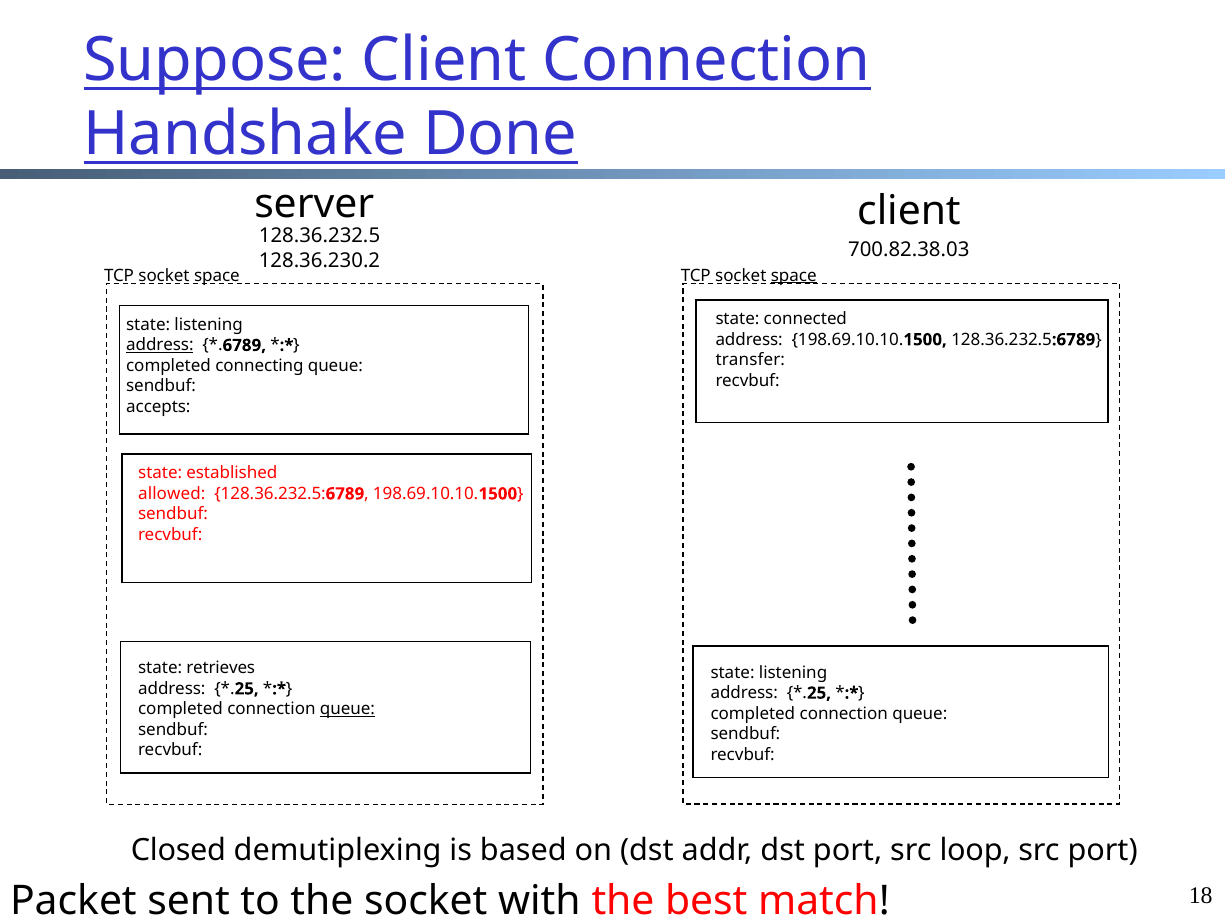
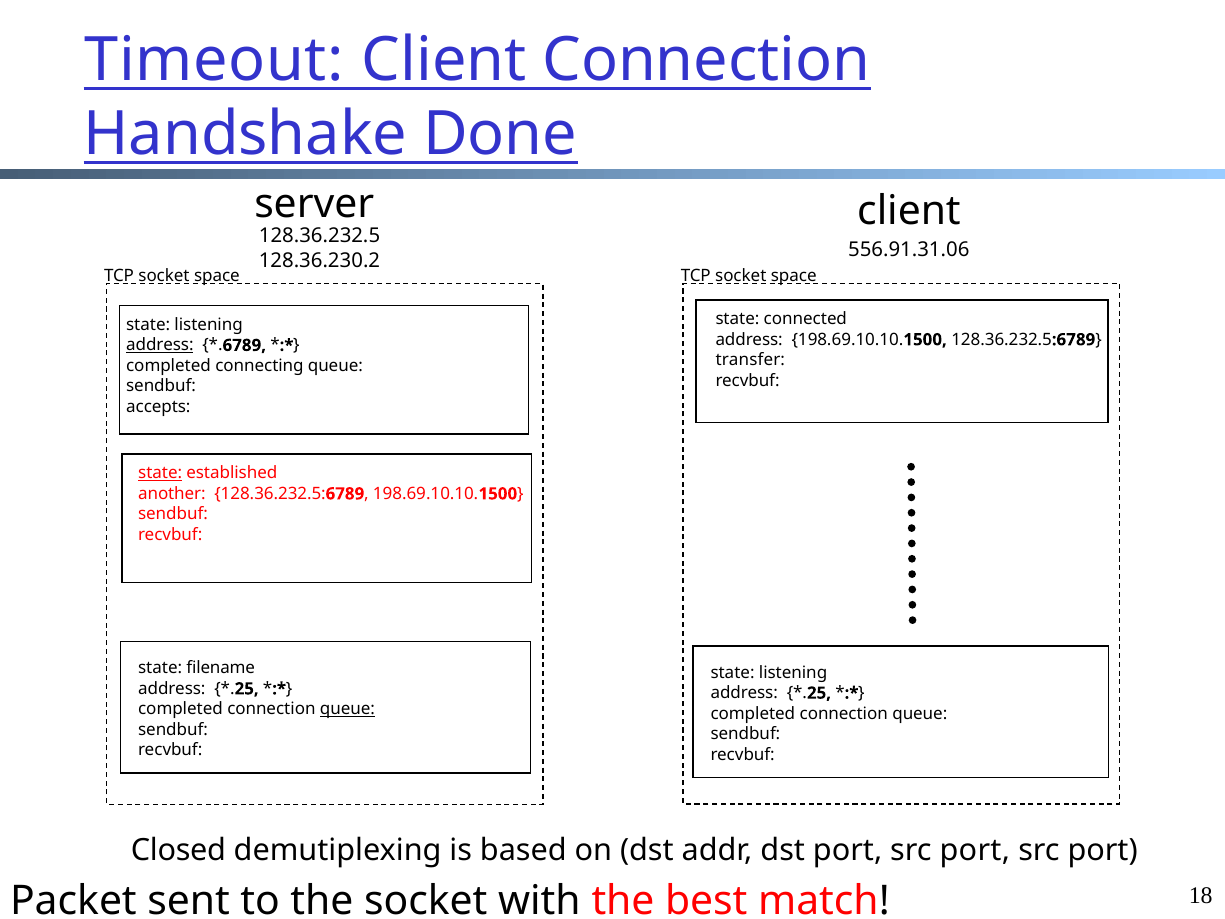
Suppose: Suppose -> Timeout
700.82.38.03: 700.82.38.03 -> 556.91.31.06
space at (794, 275) underline: present -> none
state at (160, 473) underline: none -> present
allowed: allowed -> another
retrieves: retrieves -> filename
dst port src loop: loop -> port
